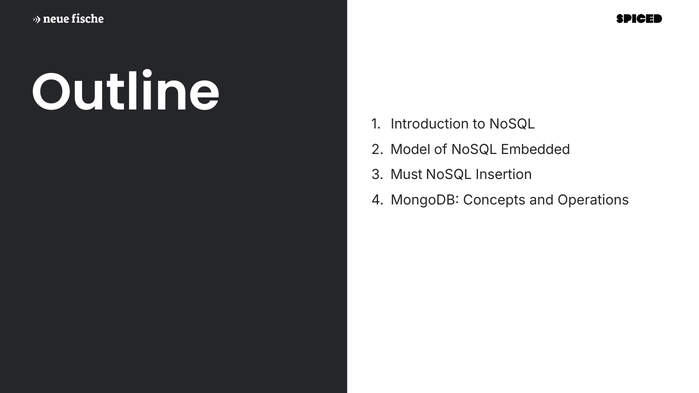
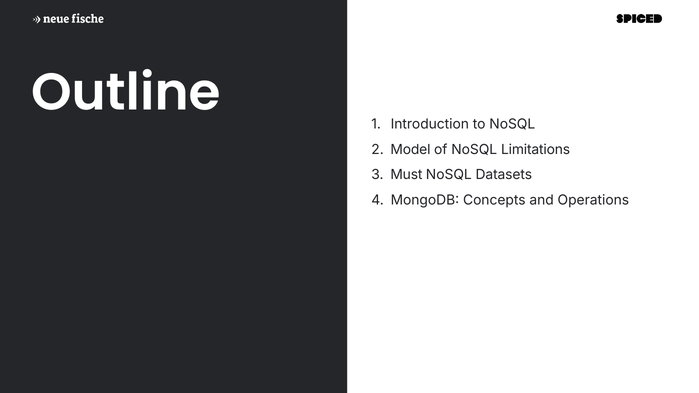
Embedded: Embedded -> Limitations
Insertion: Insertion -> Datasets
